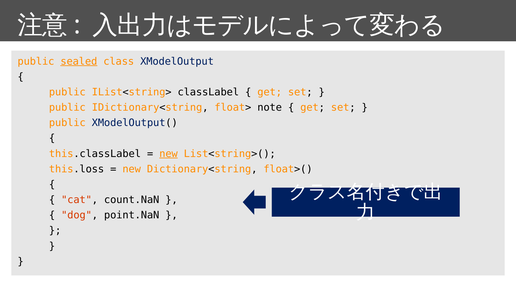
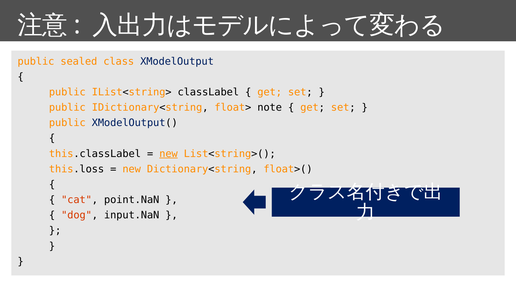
sealed underline: present -> none
count.NaN: count.NaN -> point.NaN
point.NaN: point.NaN -> input.NaN
